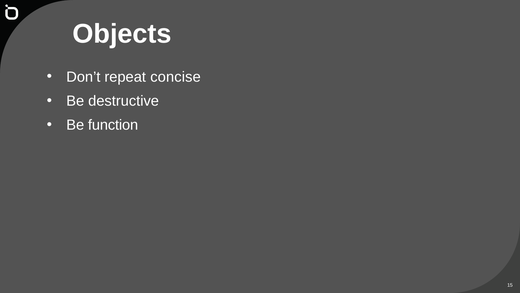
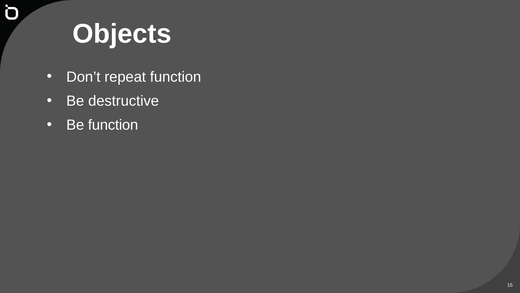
repeat concise: concise -> function
